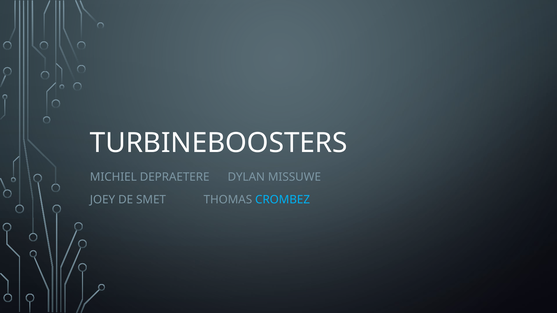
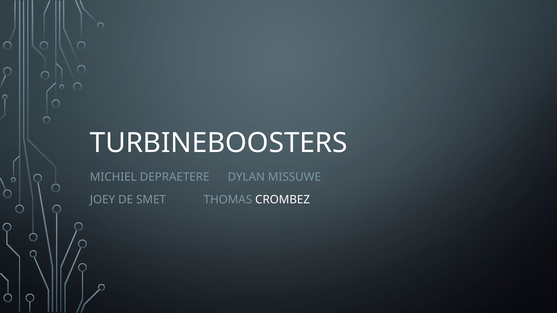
CROMBEZ colour: light blue -> white
